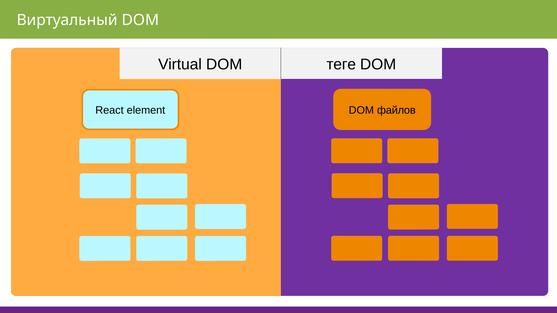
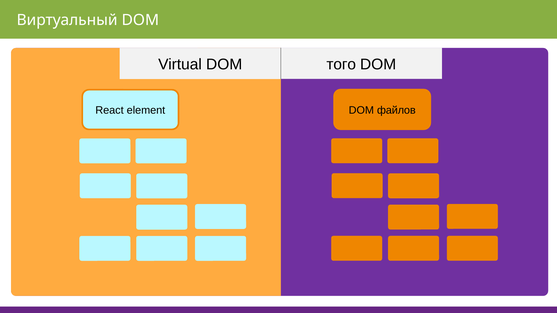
теге: теге -> того
